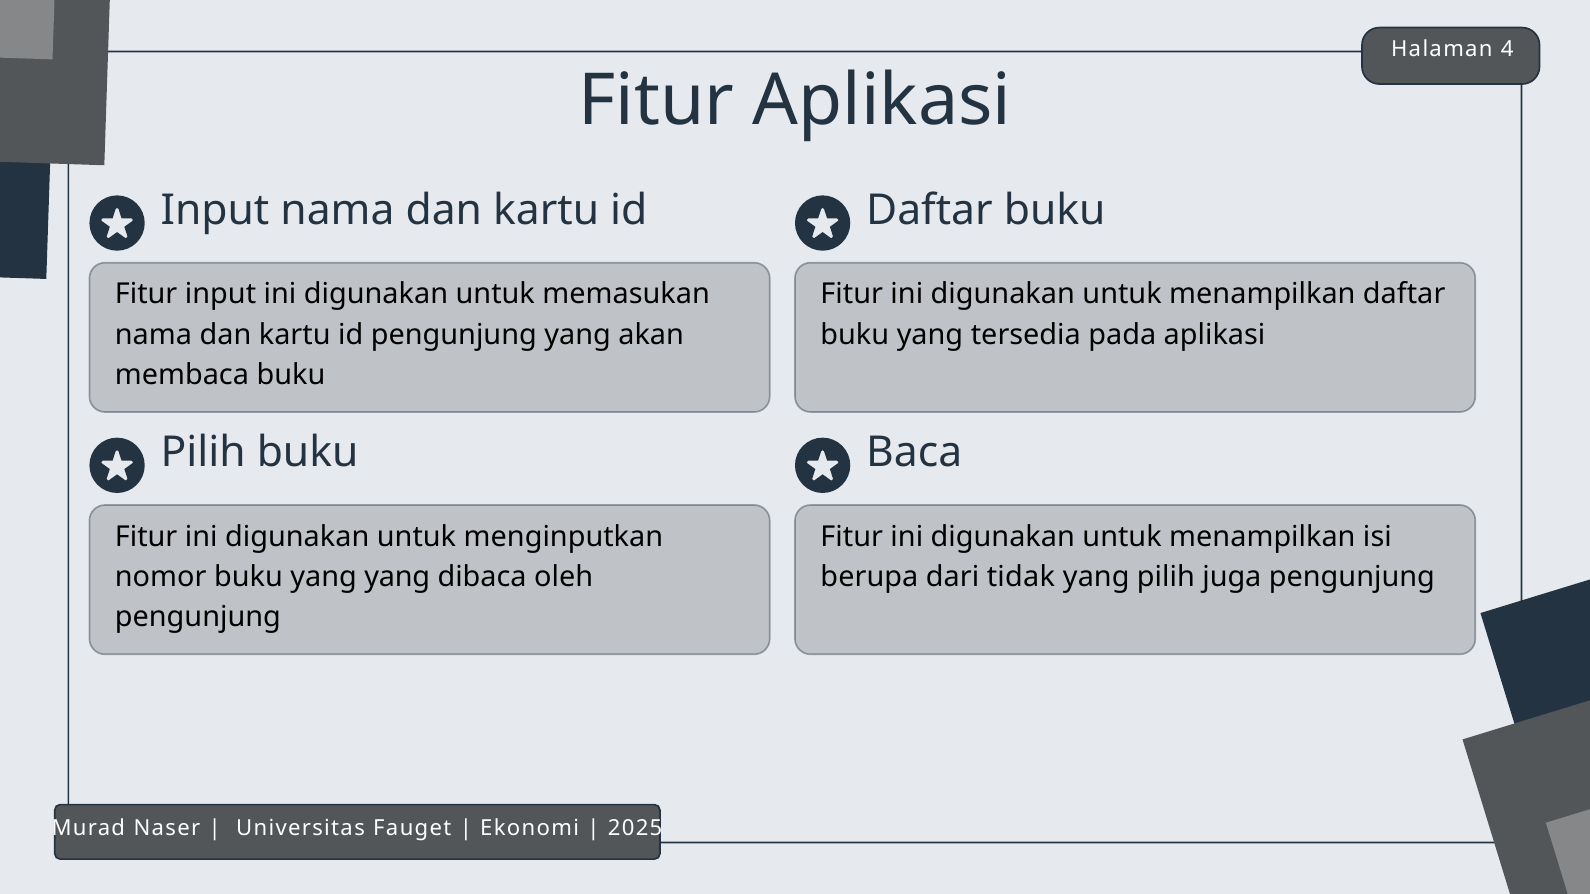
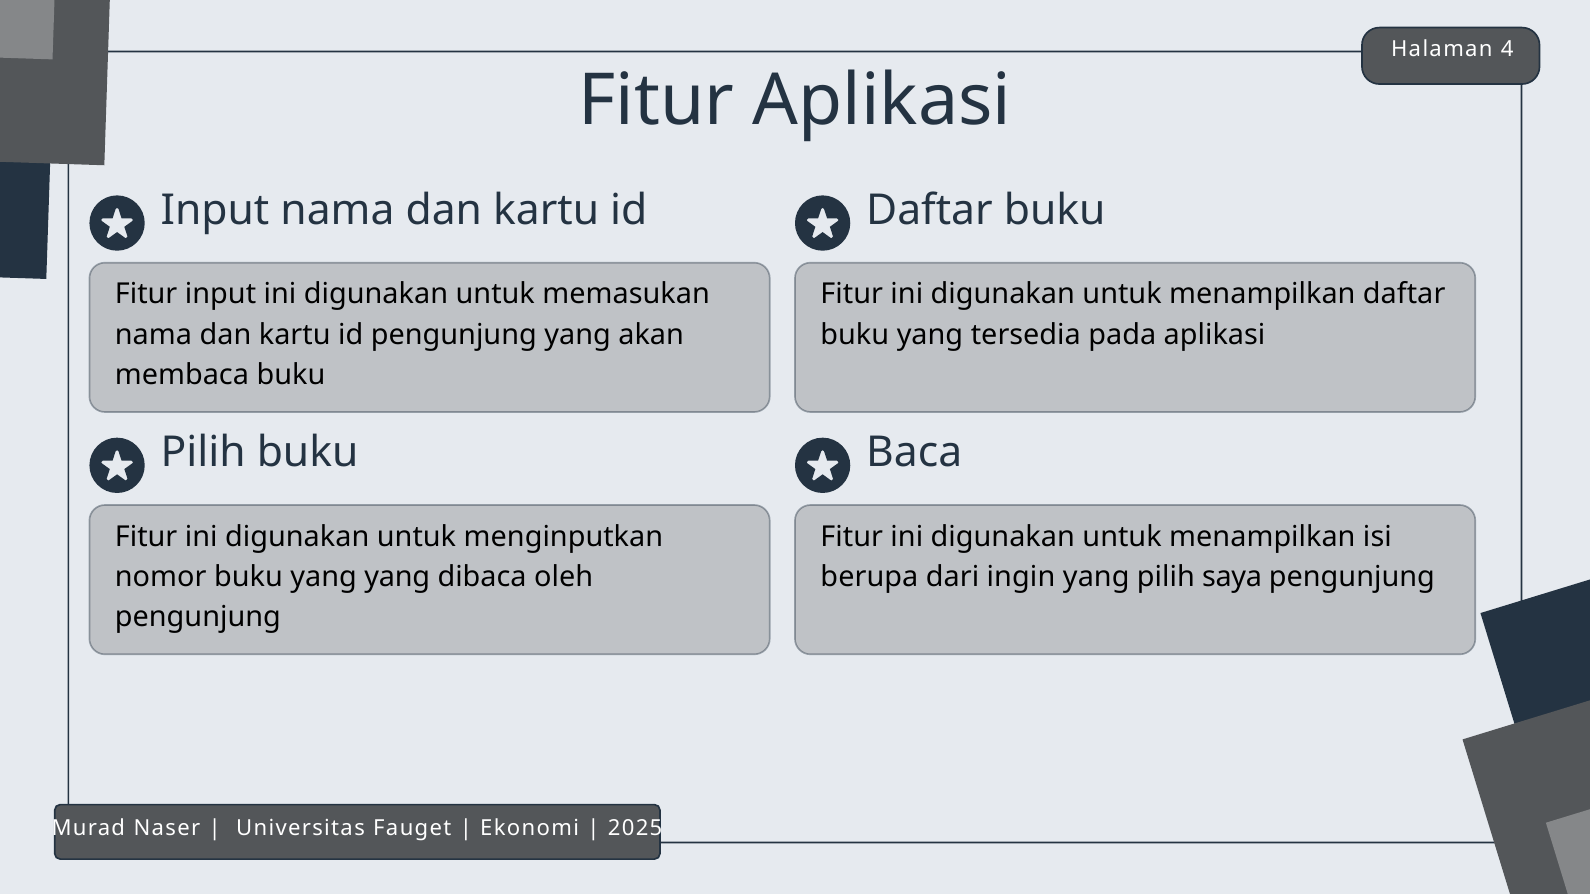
tidak: tidak -> ingin
juga: juga -> saya
